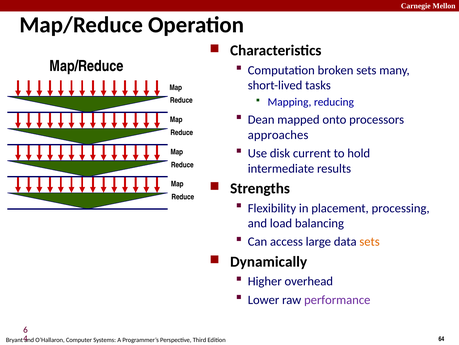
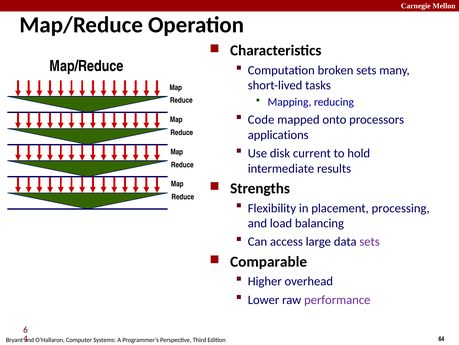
Dean: Dean -> Code
approaches: approaches -> applications
sets at (370, 241) colour: orange -> purple
Dynamically: Dynamically -> Comparable
